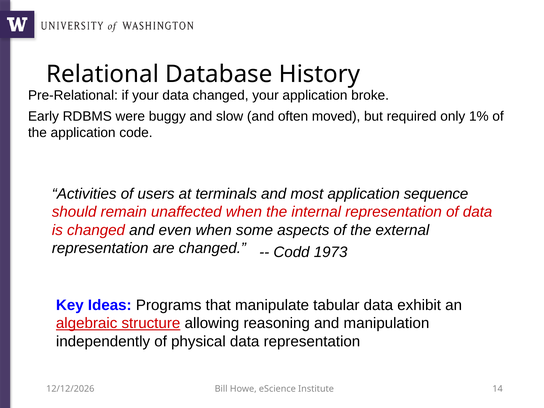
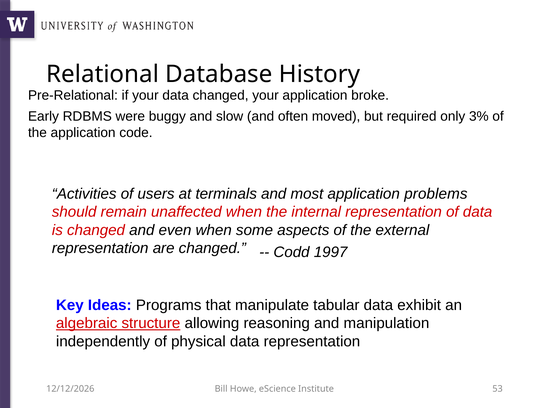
1%: 1% -> 3%
sequence: sequence -> problems
1973: 1973 -> 1997
14: 14 -> 53
